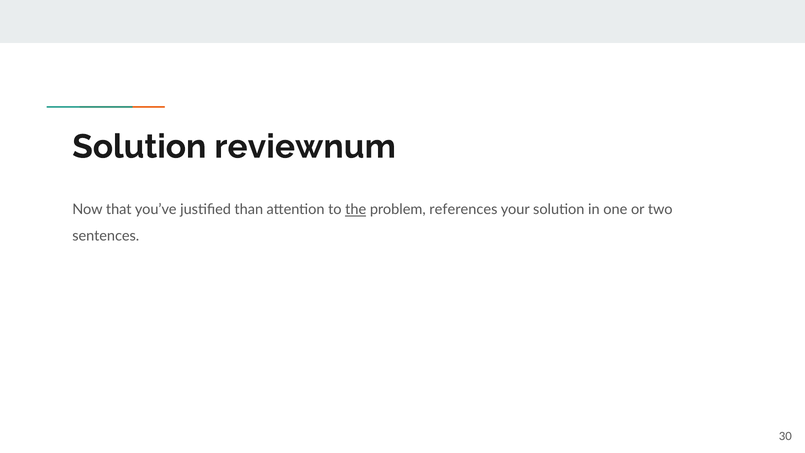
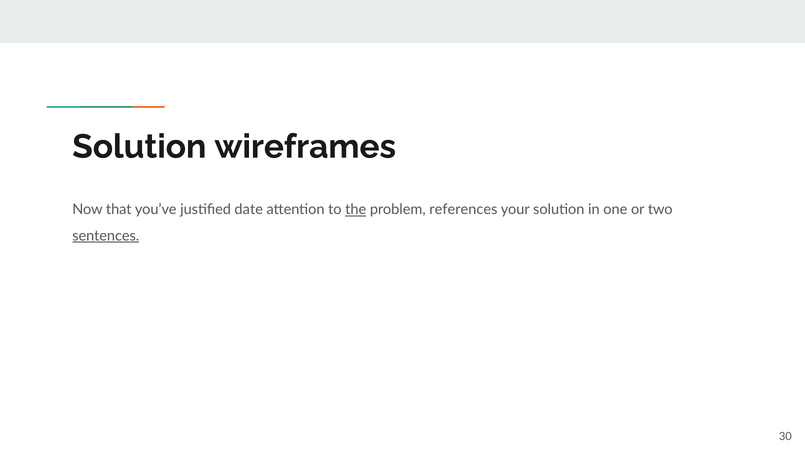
reviewnum: reviewnum -> wireframes
than: than -> date
sentences underline: none -> present
